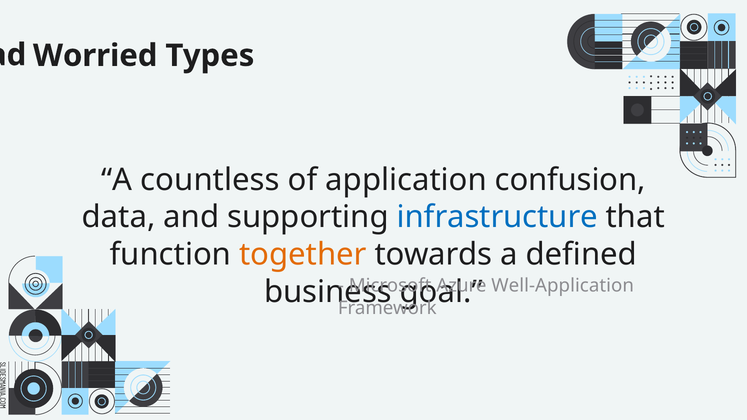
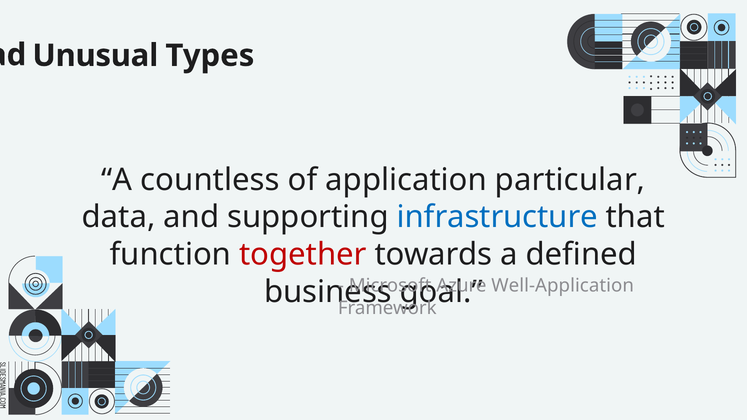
Worried: Worried -> Unusual
confusion: confusion -> particular
together colour: orange -> red
